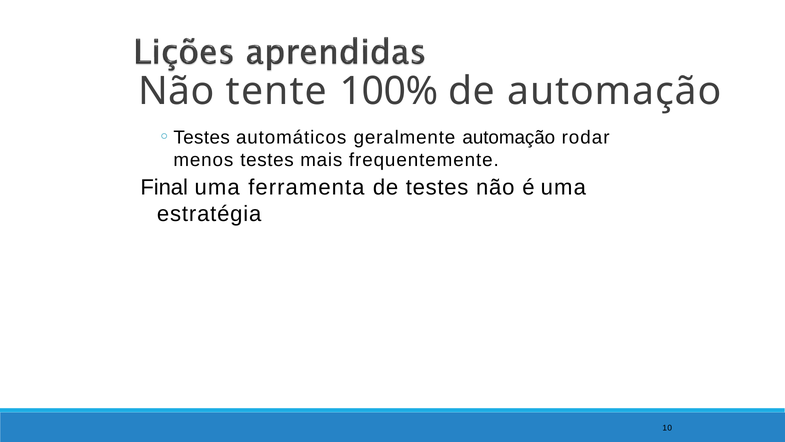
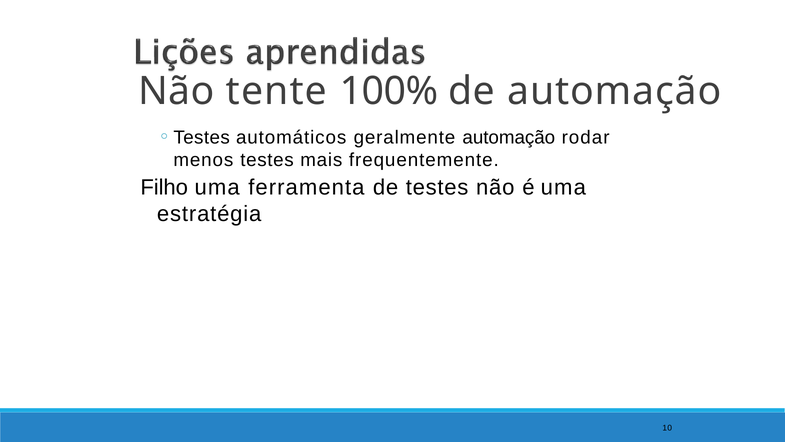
Final: Final -> Filho
